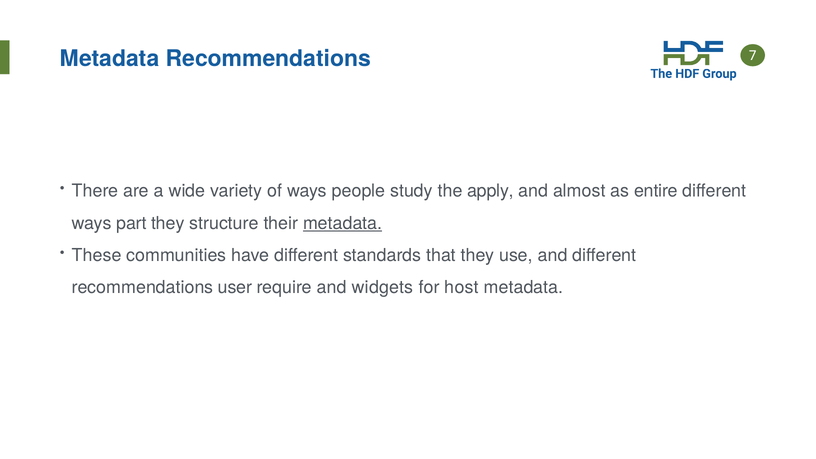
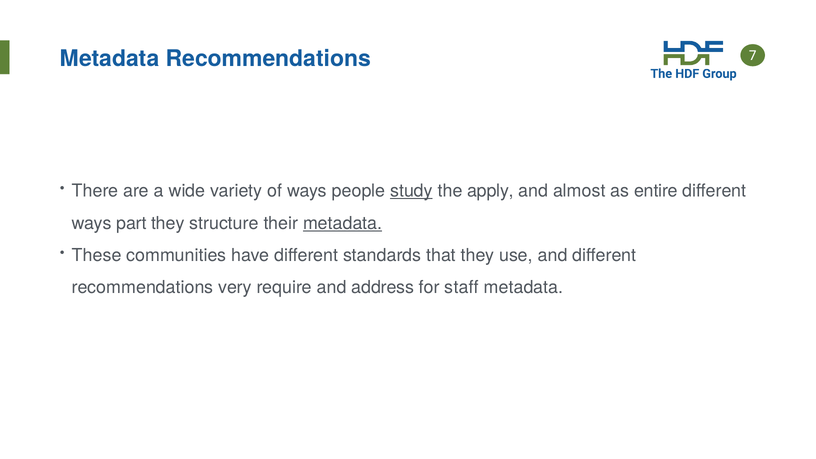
study underline: none -> present
user: user -> very
widgets: widgets -> address
host: host -> staff
